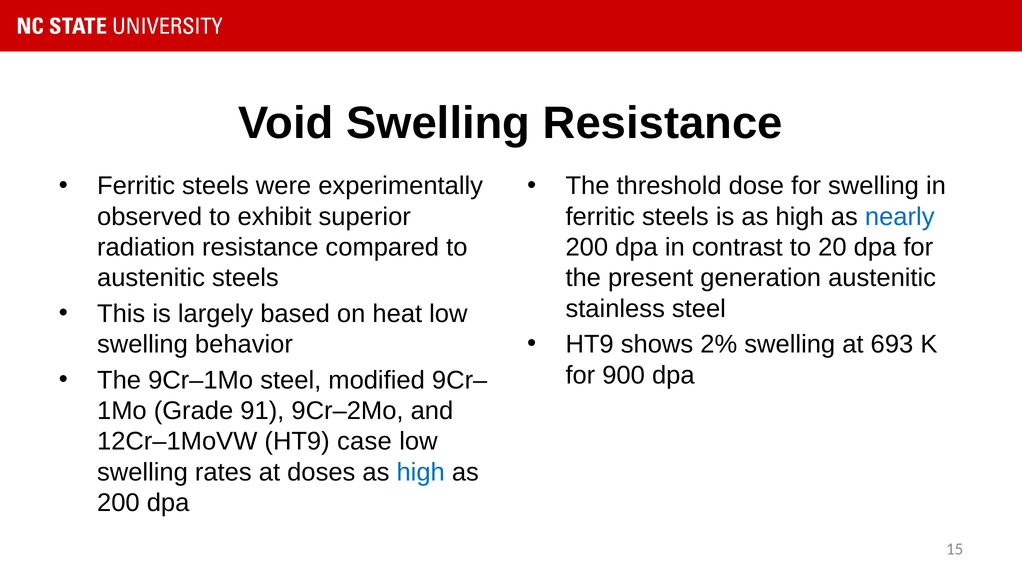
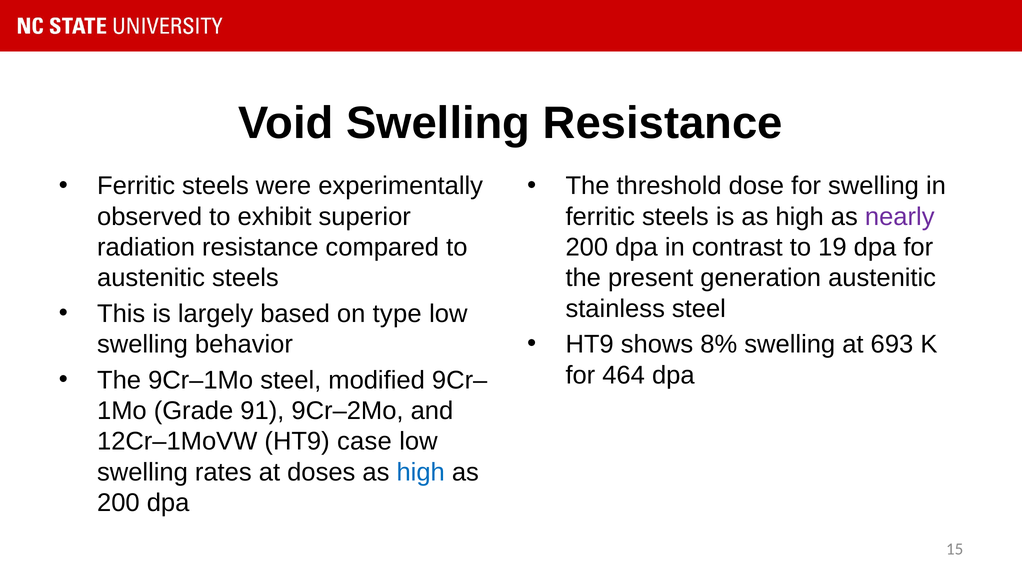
nearly colour: blue -> purple
20: 20 -> 19
heat: heat -> type
2%: 2% -> 8%
900: 900 -> 464
